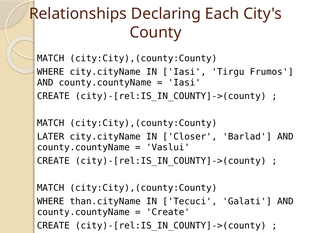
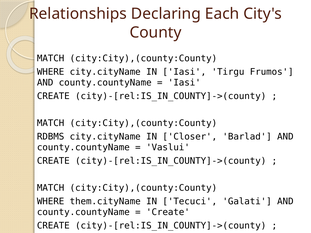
LATER: LATER -> RDBMS
than.cityName: than.cityName -> them.cityName
